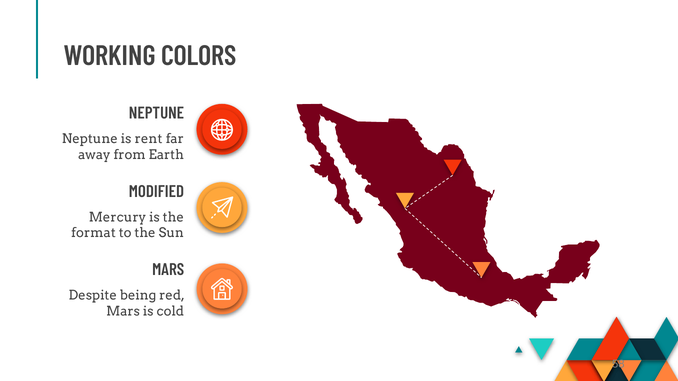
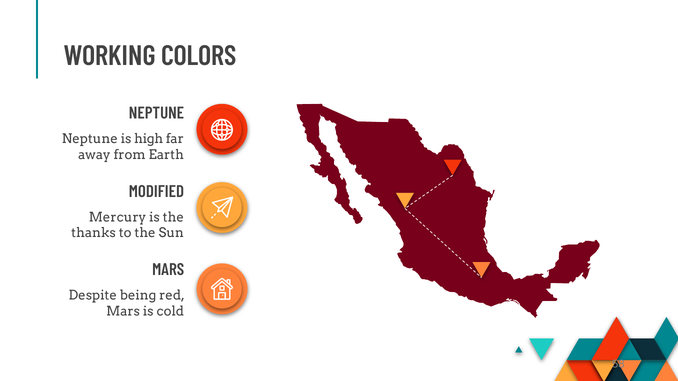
rent: rent -> high
format: format -> thanks
